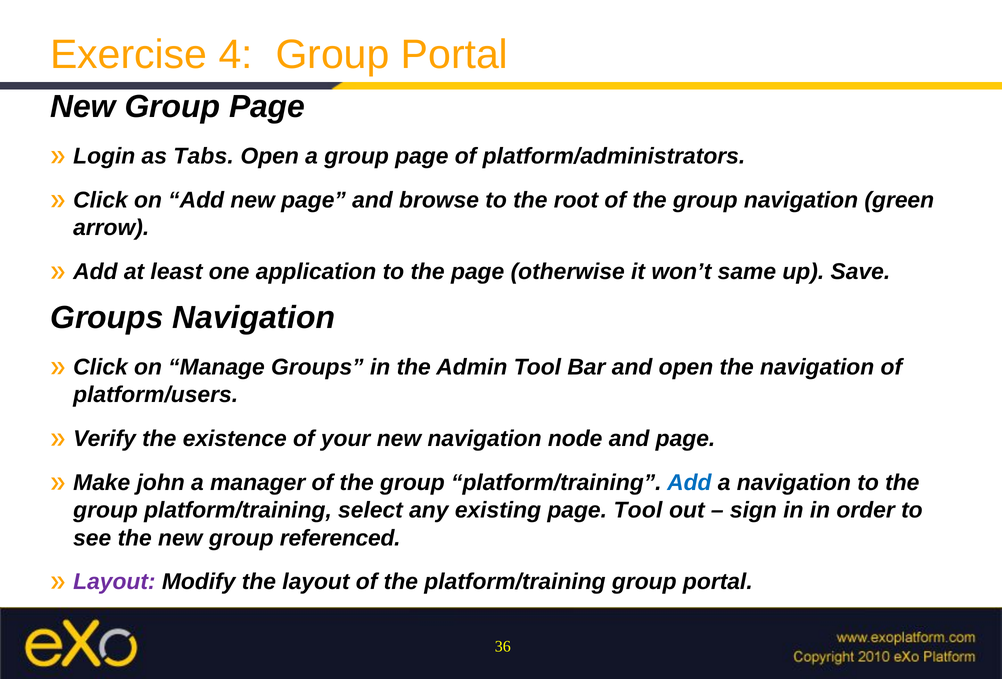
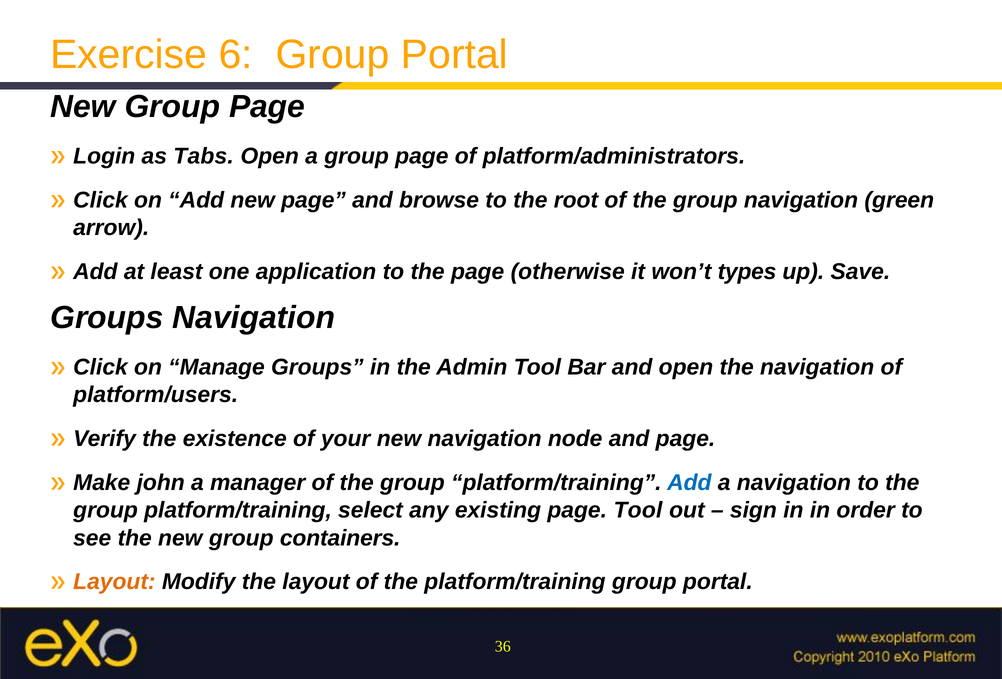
4: 4 -> 6
same: same -> types
referenced: referenced -> containers
Layout at (114, 582) colour: purple -> orange
